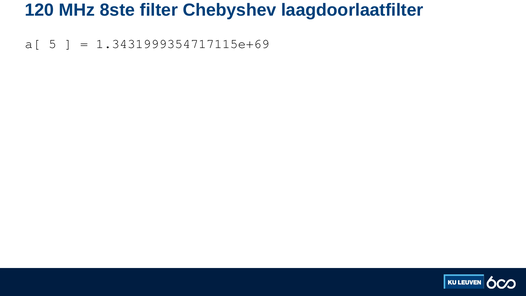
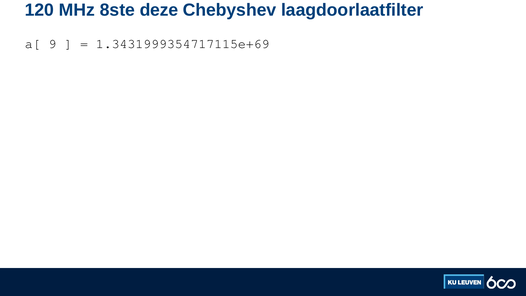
filter: filter -> deze
5: 5 -> 9
